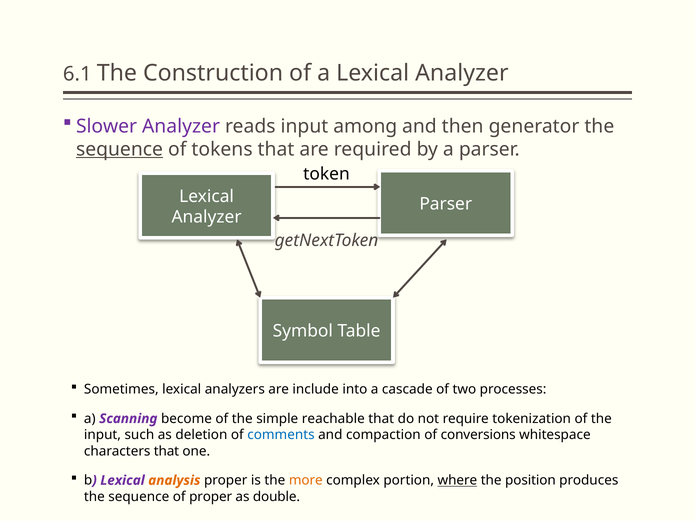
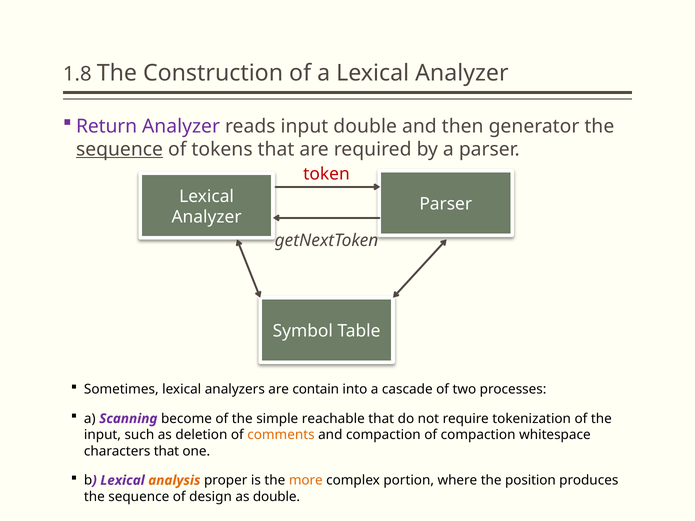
6.1: 6.1 -> 1.8
Slower: Slower -> Return
input among: among -> double
token colour: black -> red
include: include -> contain
comments colour: blue -> orange
of conversions: conversions -> compaction
where underline: present -> none
of proper: proper -> design
